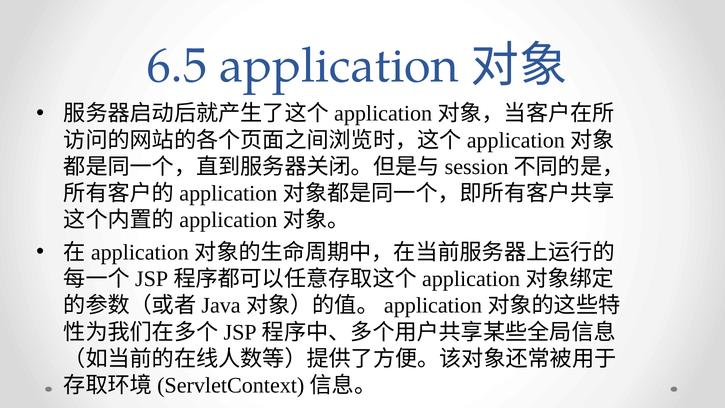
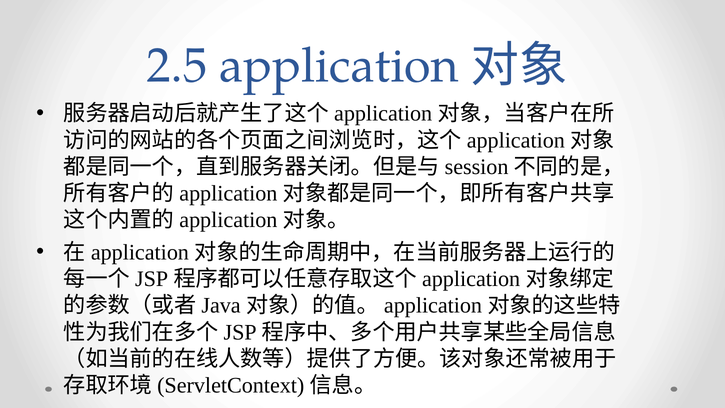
6.5: 6.5 -> 2.5
